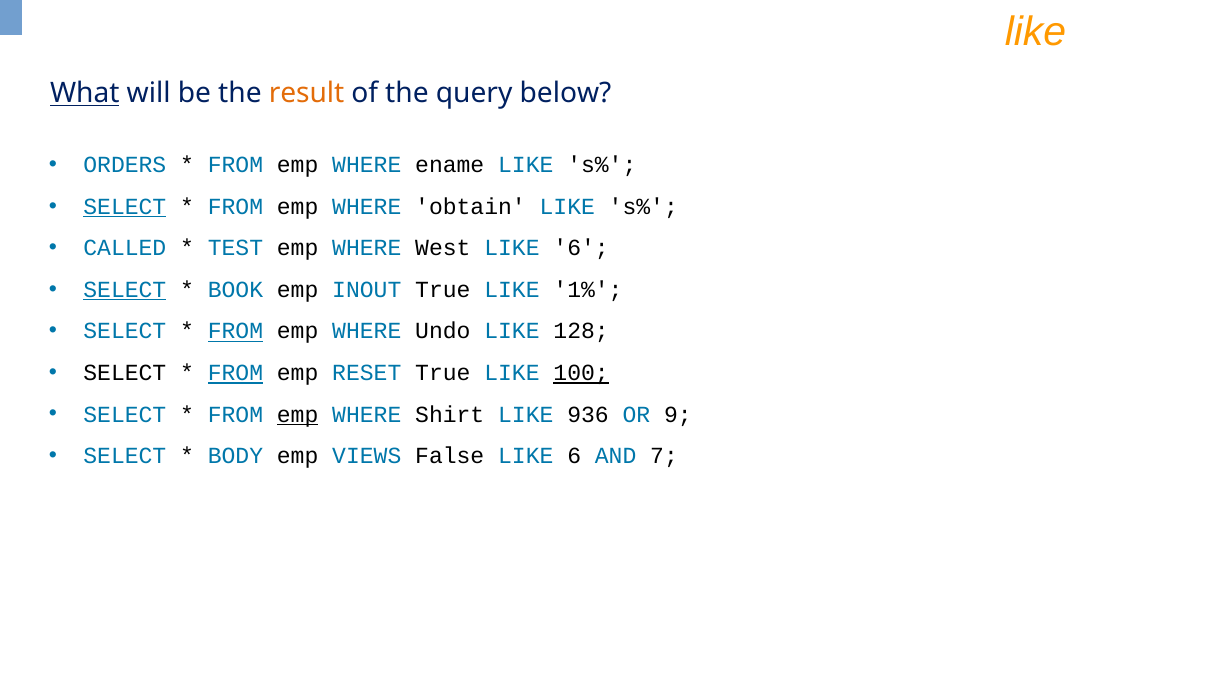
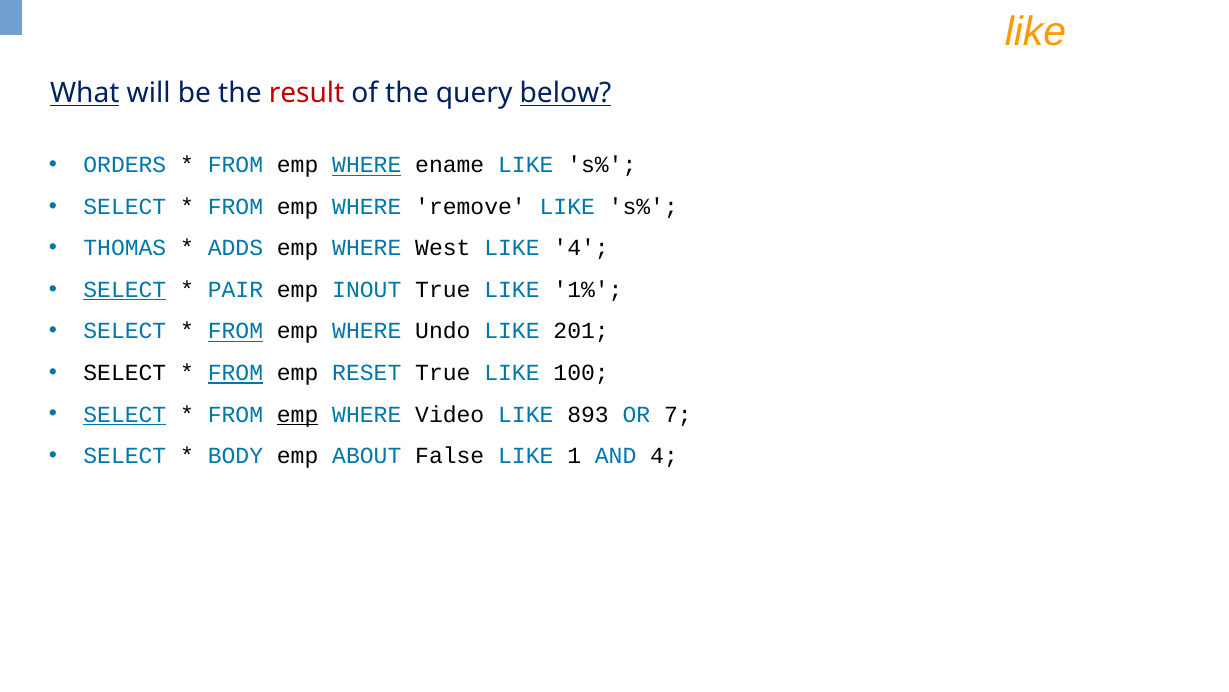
result colour: orange -> red
below underline: none -> present
WHERE at (367, 165) underline: none -> present
SELECT at (125, 207) underline: present -> none
obtain: obtain -> remove
CALLED: CALLED -> THOMAS
TEST: TEST -> ADDS
6 at (581, 248): 6 -> 4
BOOK: BOOK -> PAIR
128: 128 -> 201
100 underline: present -> none
SELECT at (125, 414) underline: none -> present
Shirt: Shirt -> Video
936: 936 -> 893
9: 9 -> 7
VIEWS: VIEWS -> ABOUT
False LIKE 6: 6 -> 1
AND 7: 7 -> 4
